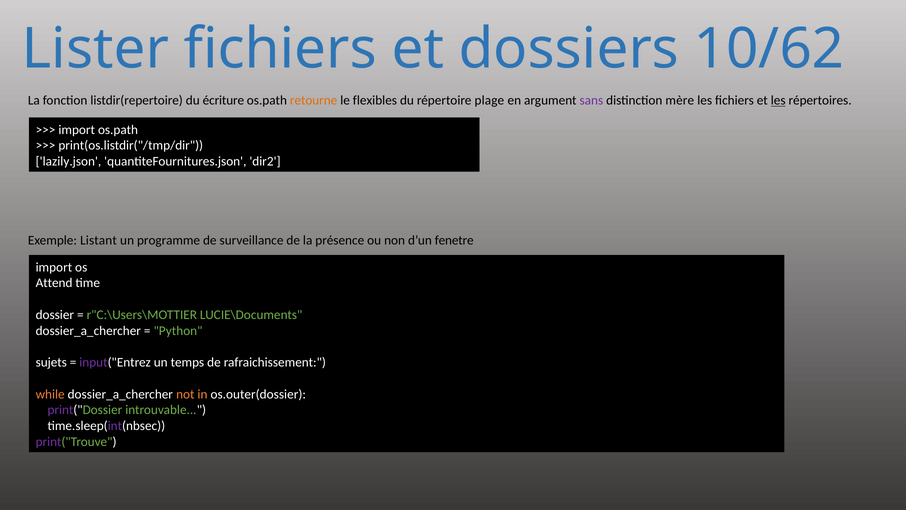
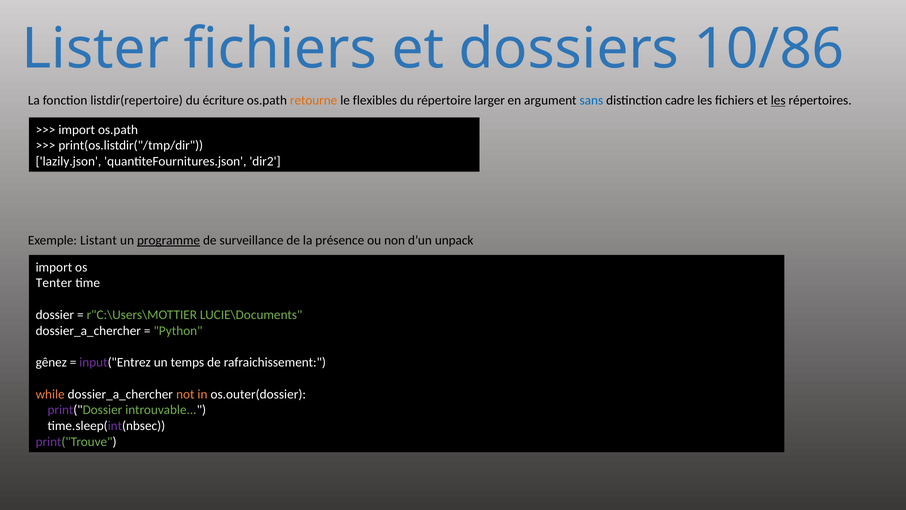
10/62: 10/62 -> 10/86
plage: plage -> larger
sans colour: purple -> blue
mère: mère -> cadre
programme underline: none -> present
fenetre: fenetre -> unpack
Attend: Attend -> Tenter
sujets: sujets -> gênez
